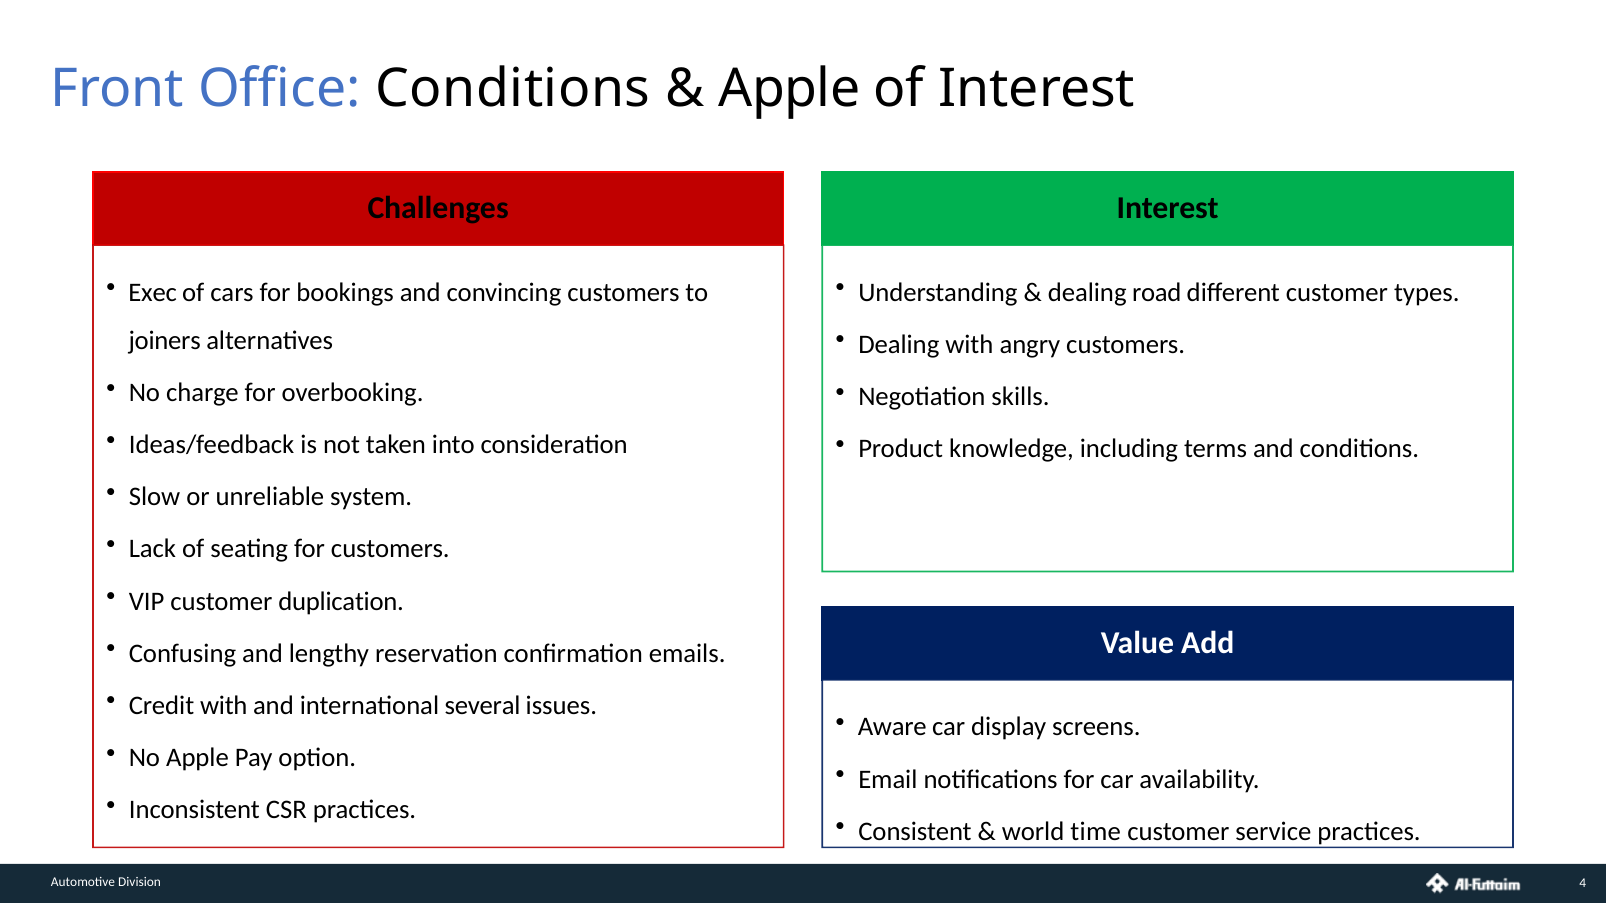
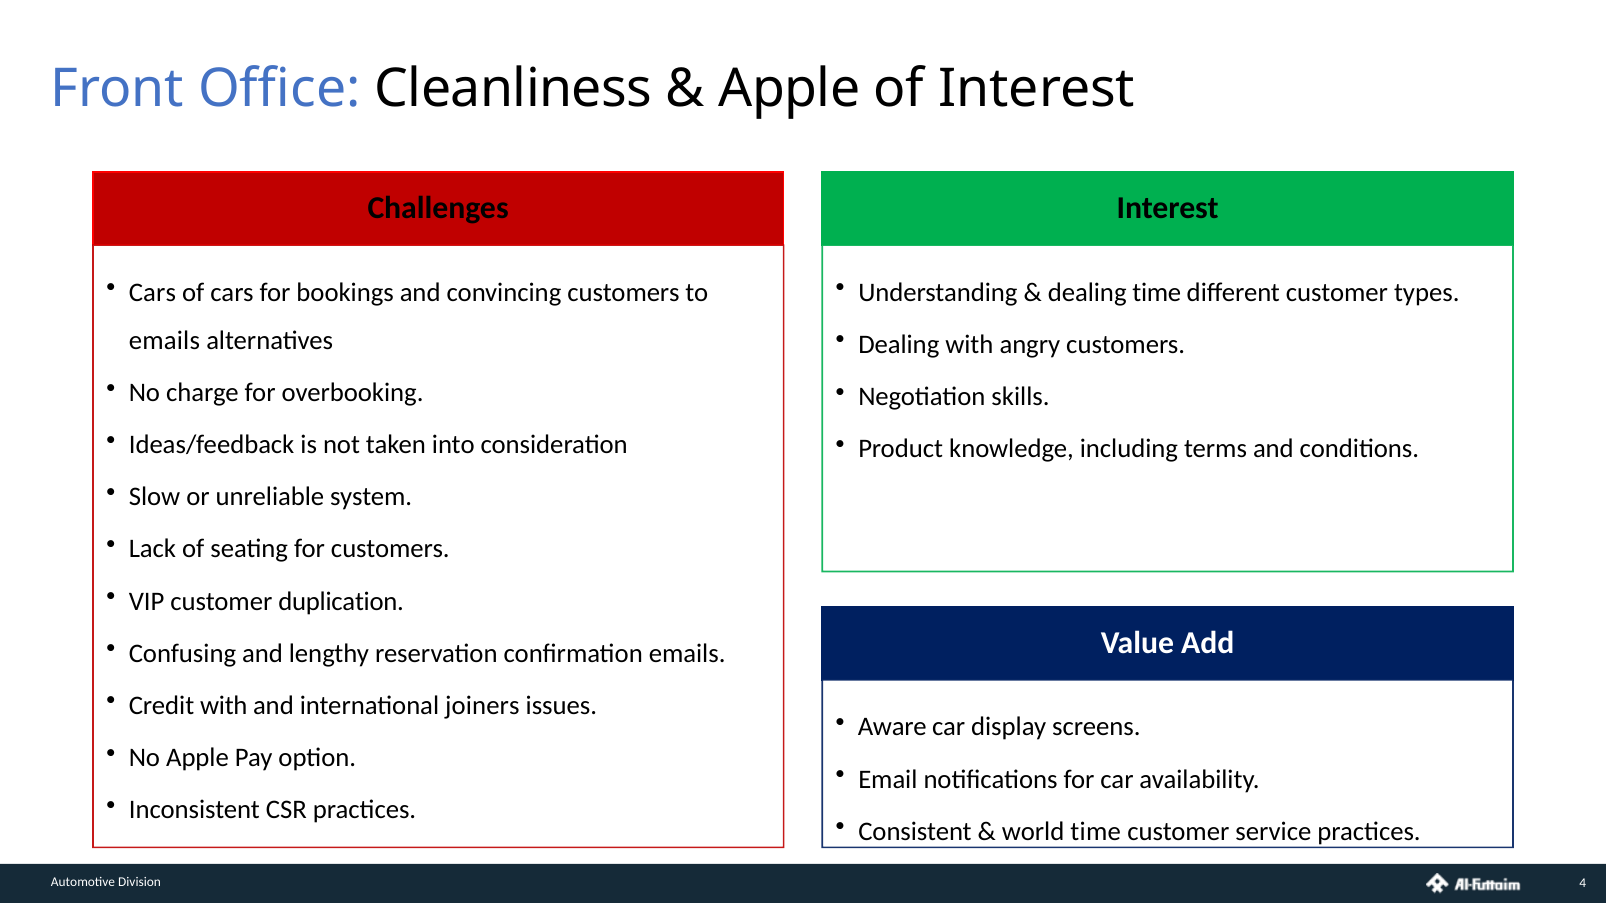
Office Conditions: Conditions -> Cleanliness
Exec at (153, 293): Exec -> Cars
dealing road: road -> time
joiners at (165, 341): joiners -> emails
several: several -> joiners
